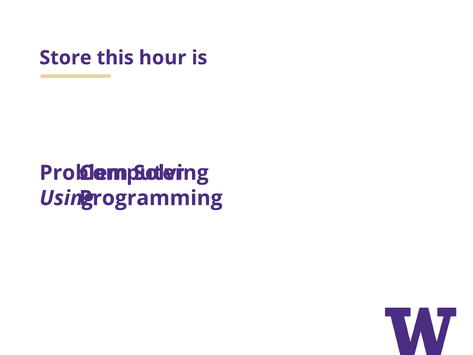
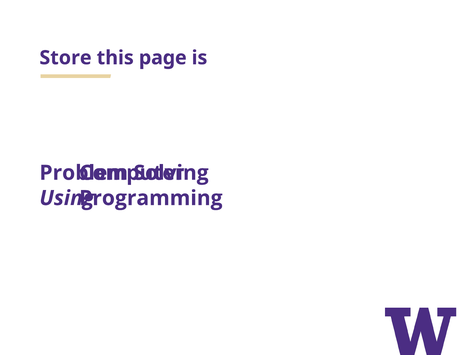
hour: hour -> page
